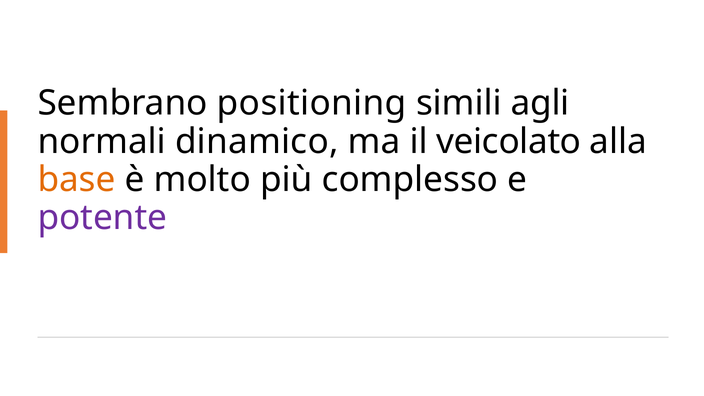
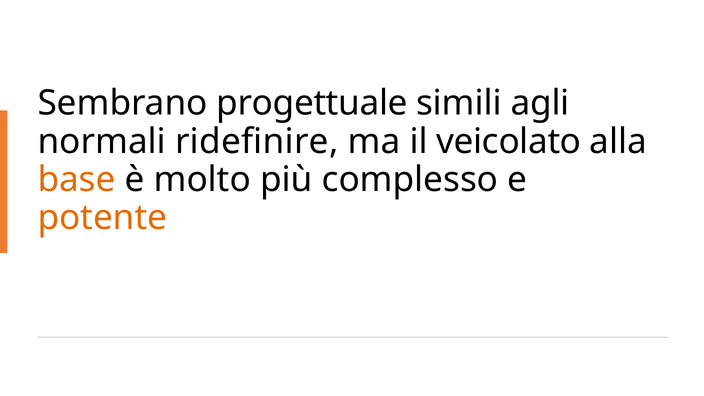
positioning: positioning -> progettuale
dinamico: dinamico -> ridefinire
potente colour: purple -> orange
